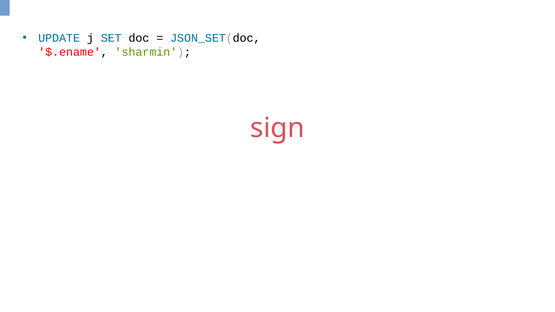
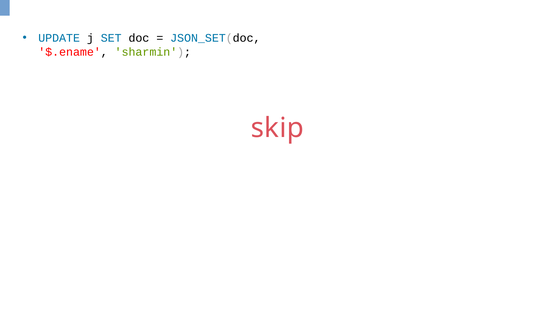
sign: sign -> skip
